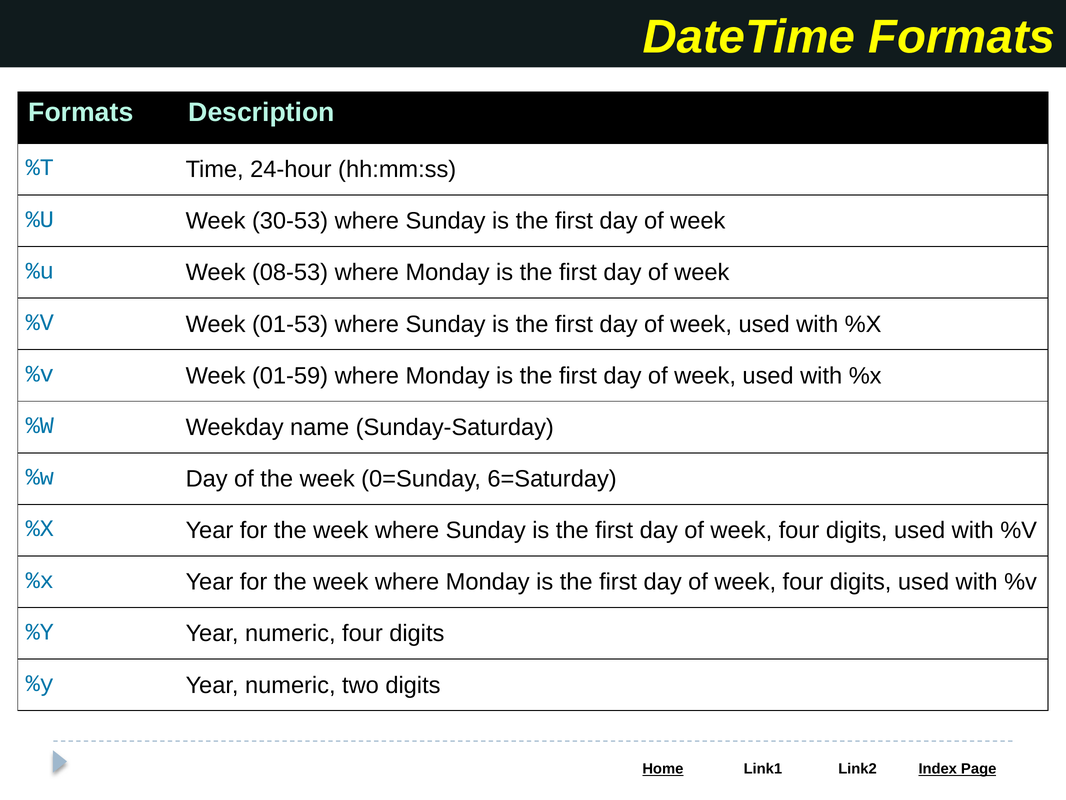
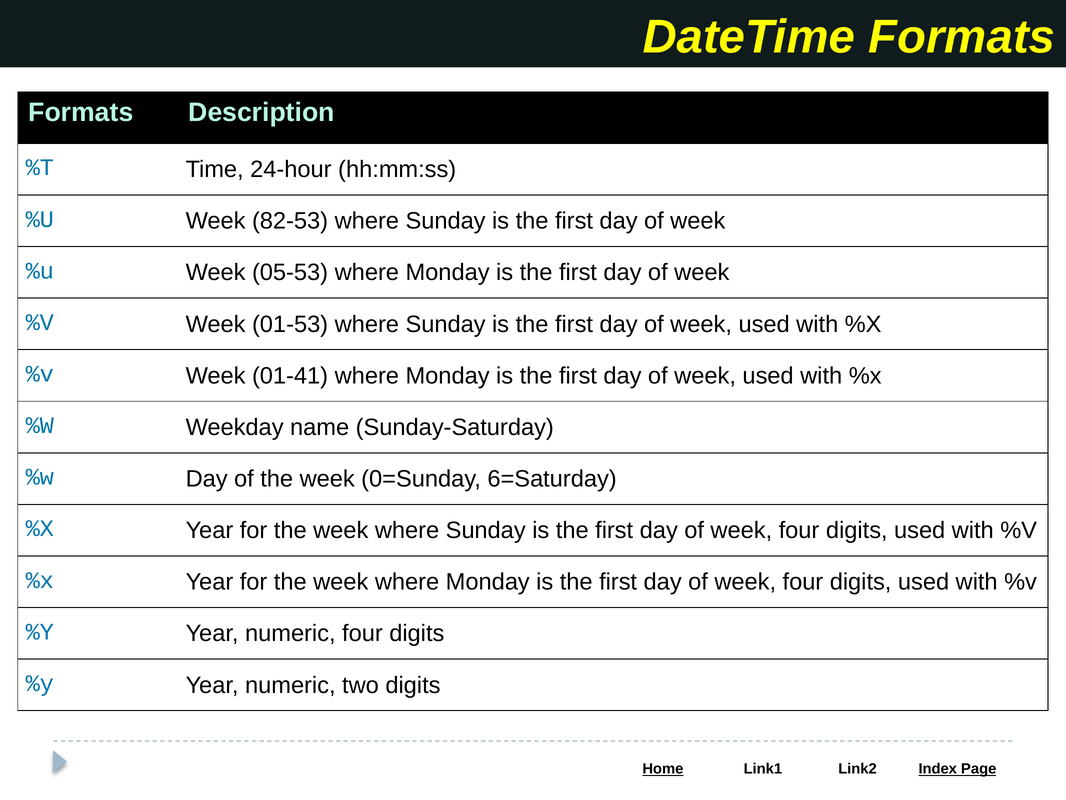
30-53: 30-53 -> 82-53
08-53: 08-53 -> 05-53
01-59: 01-59 -> 01-41
